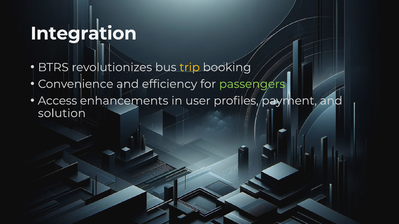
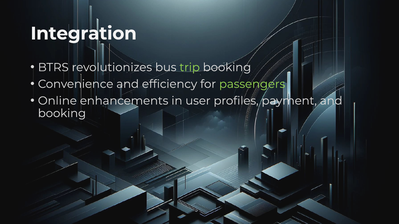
trip colour: yellow -> light green
Access: Access -> Online
solution at (62, 113): solution -> booking
